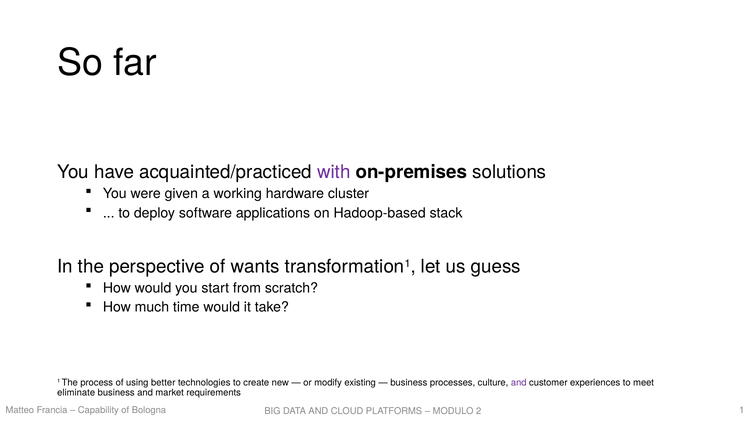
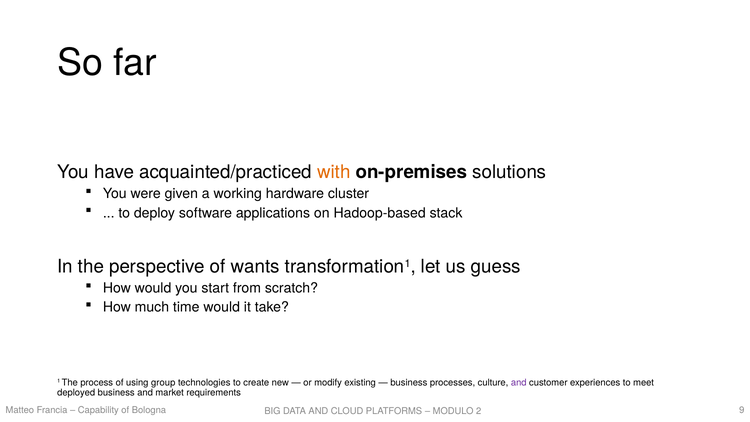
with colour: purple -> orange
better: better -> group
eliminate: eliminate -> deployed
Bologna 1: 1 -> 9
